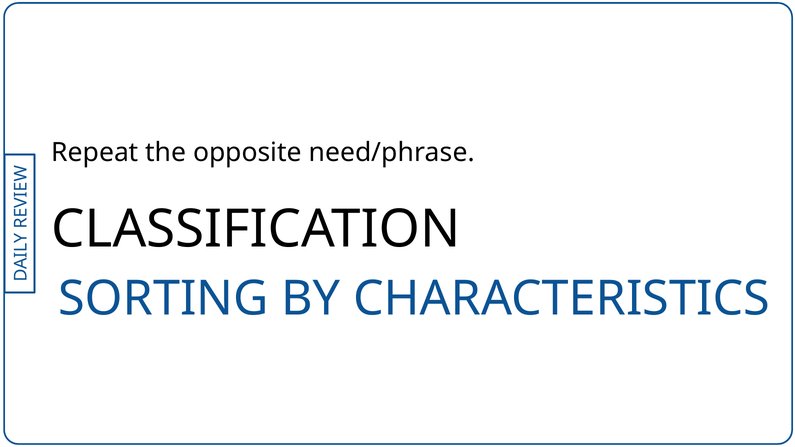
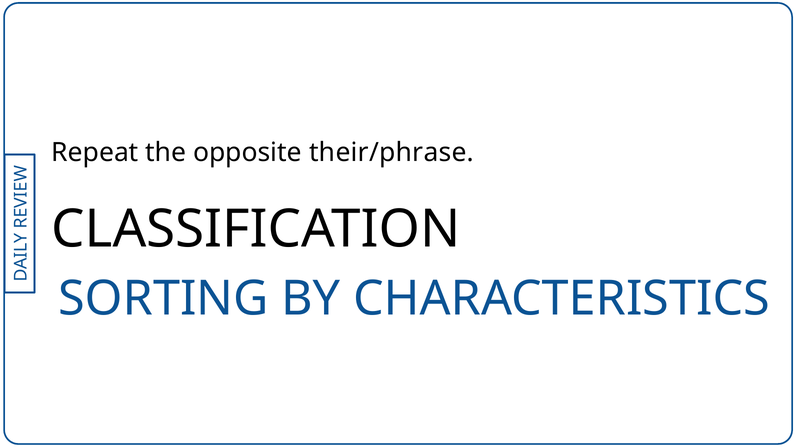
need/phrase: need/phrase -> their/phrase
